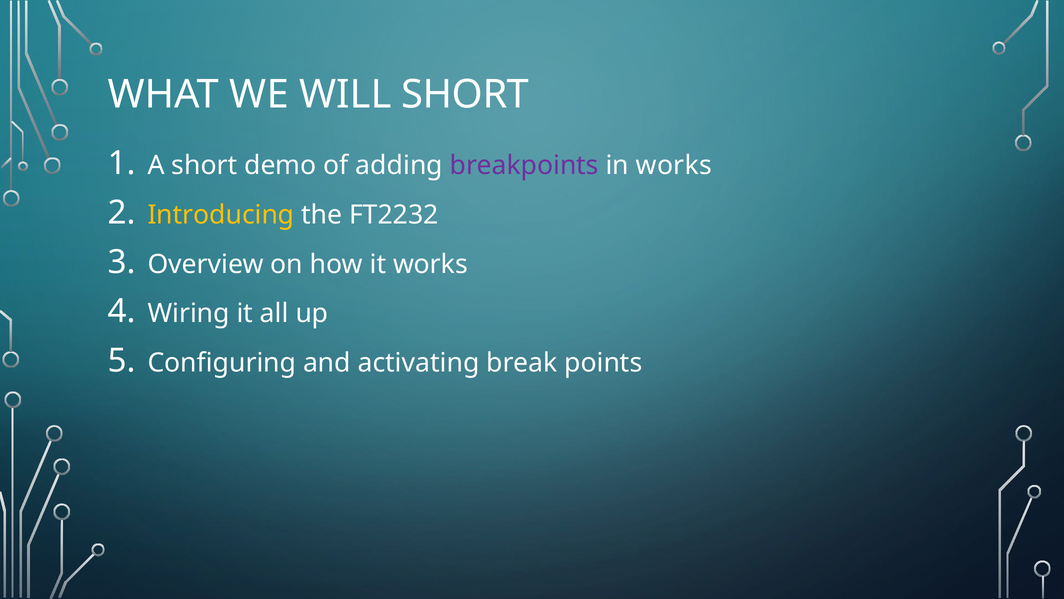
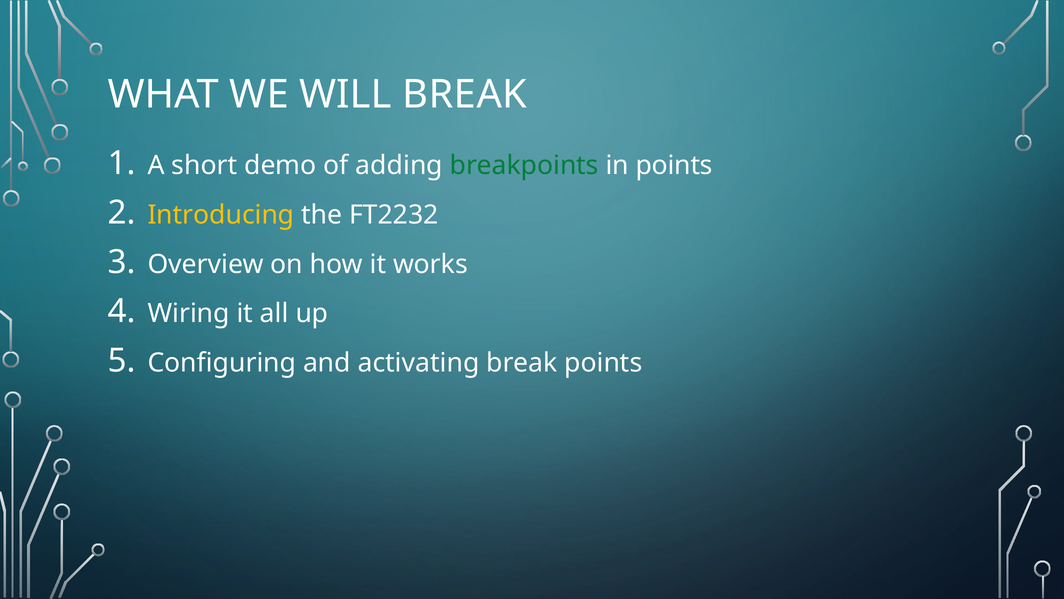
WILL SHORT: SHORT -> BREAK
breakpoints colour: purple -> green
in works: works -> points
